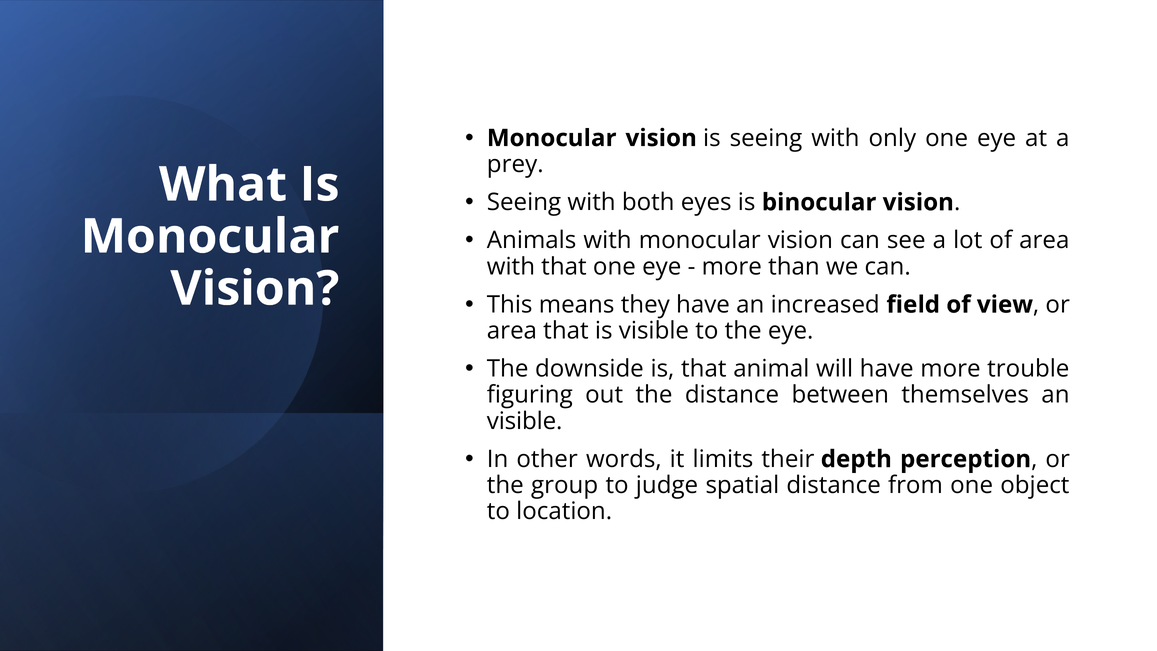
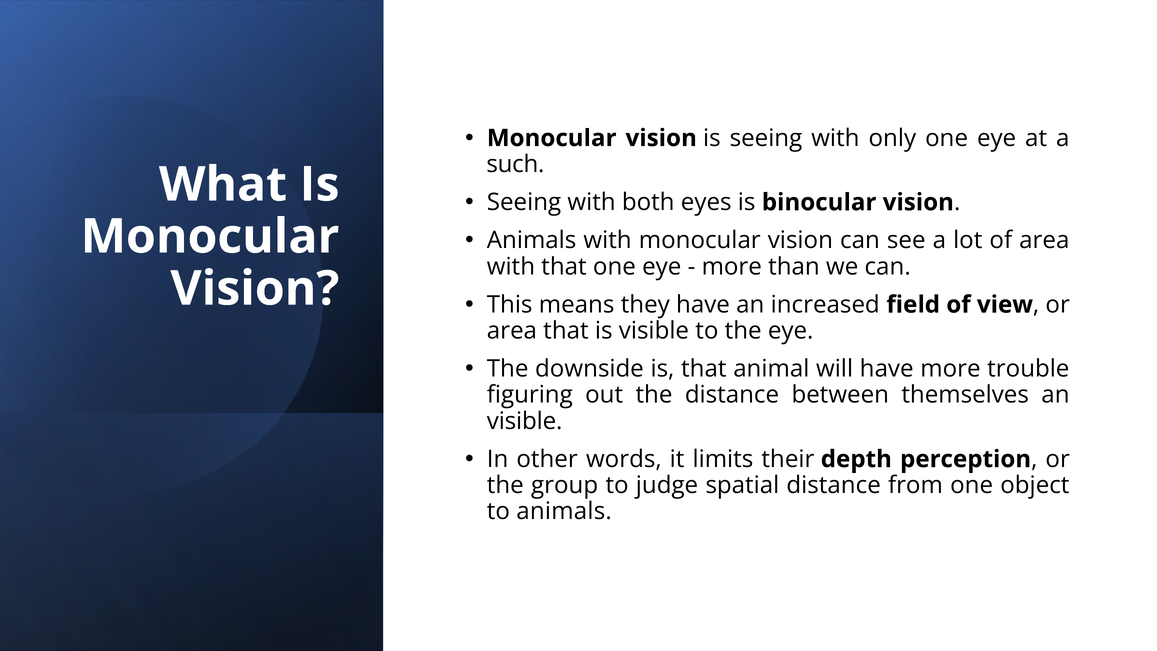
prey: prey -> such
to location: location -> animals
